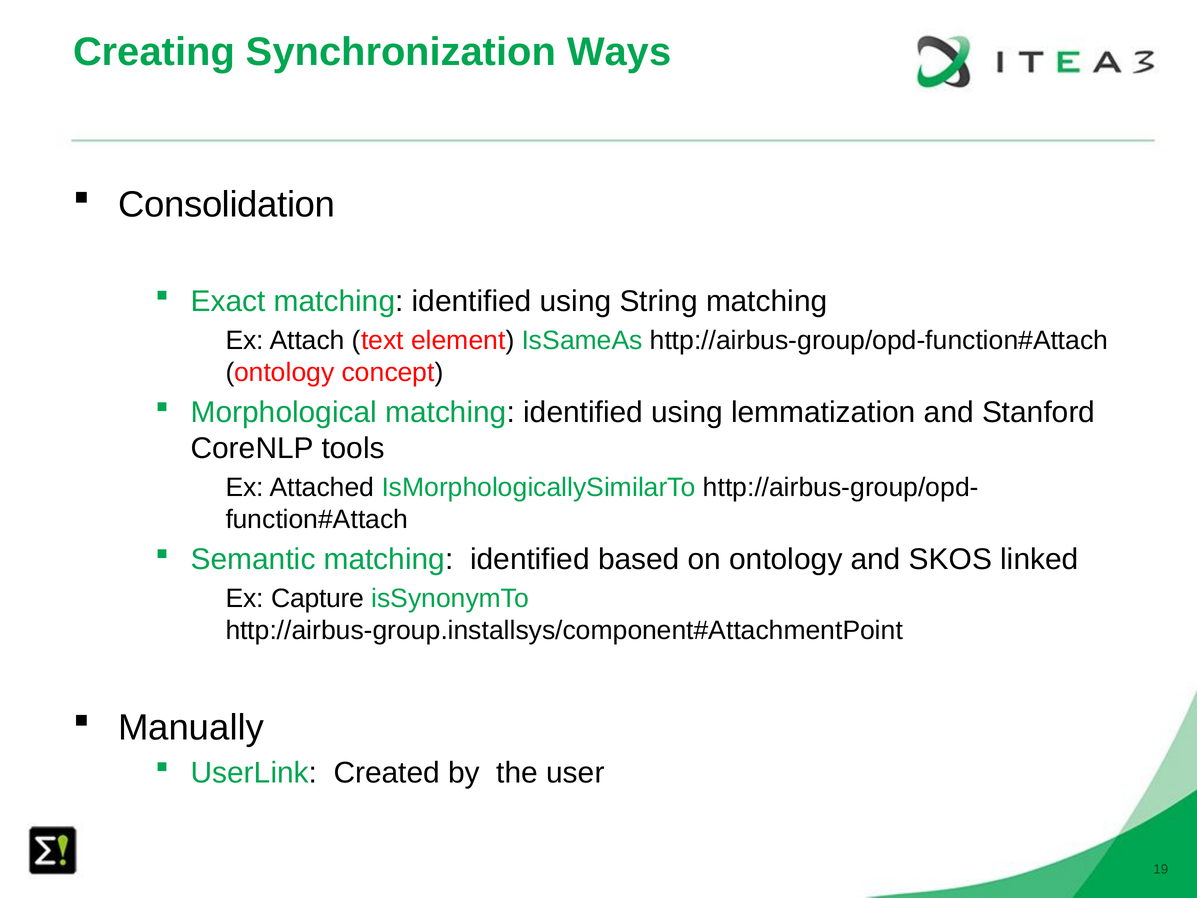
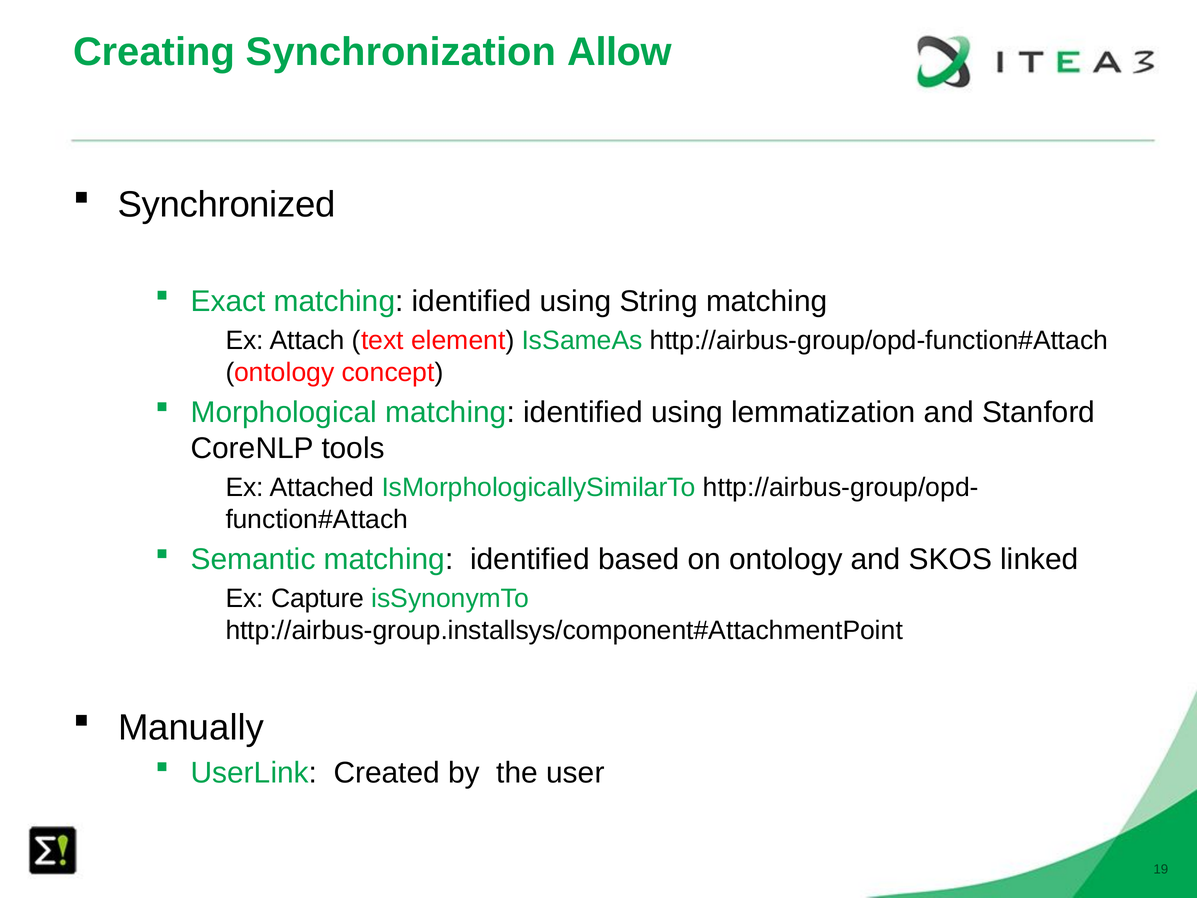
Ways: Ways -> Allow
Consolidation: Consolidation -> Synchronized
